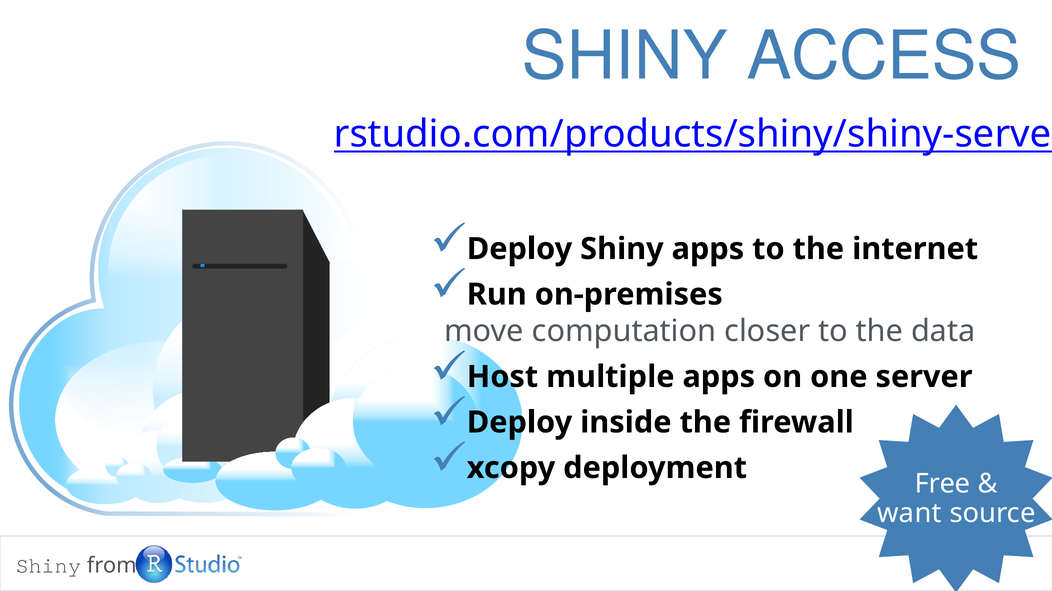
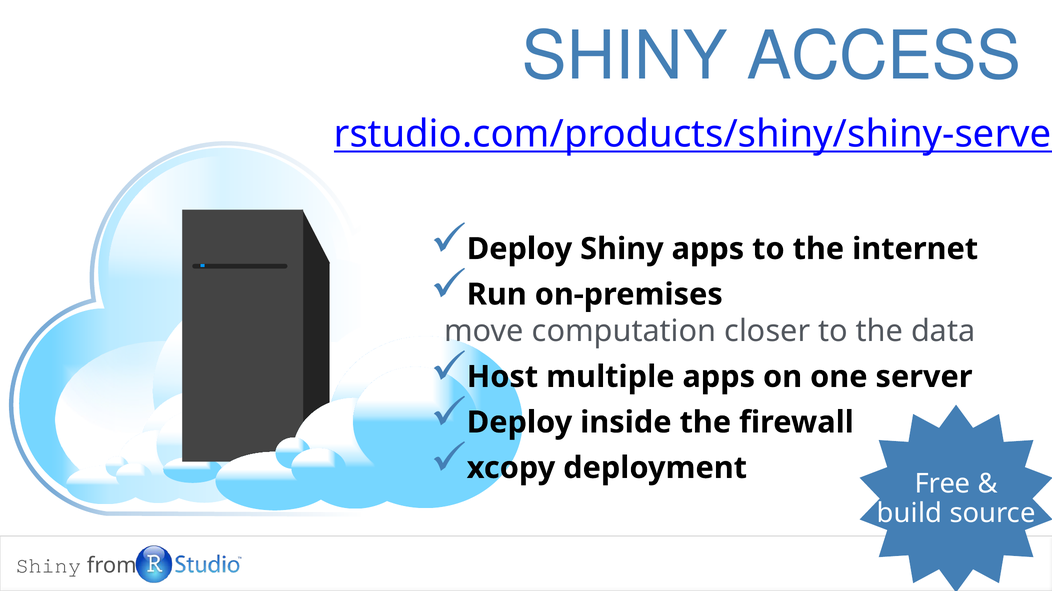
want: want -> build
